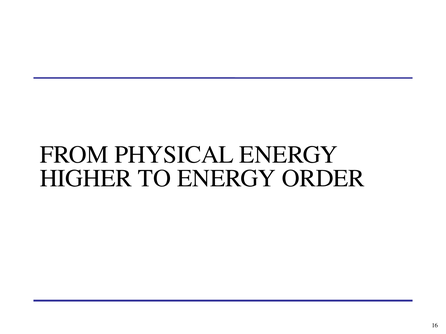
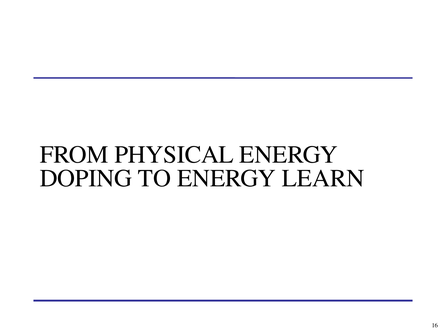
HIGHER: HIGHER -> DOPING
ORDER: ORDER -> LEARN
